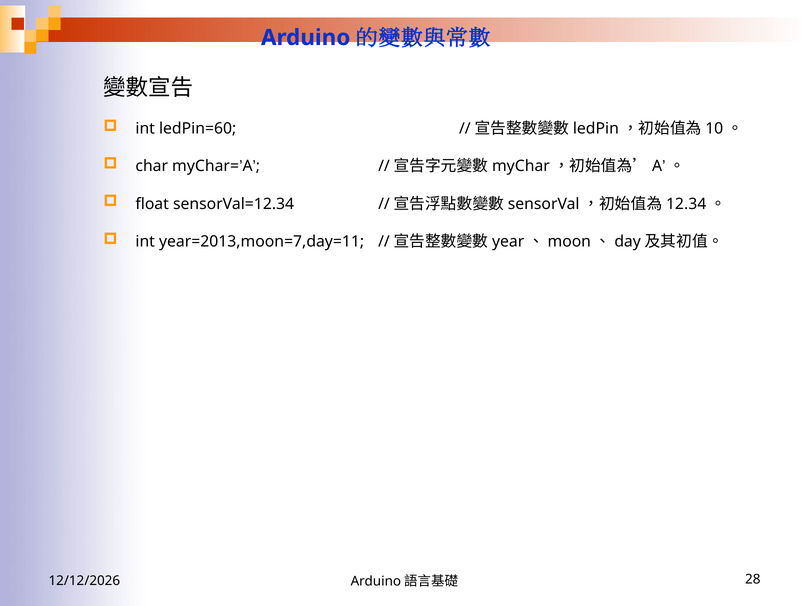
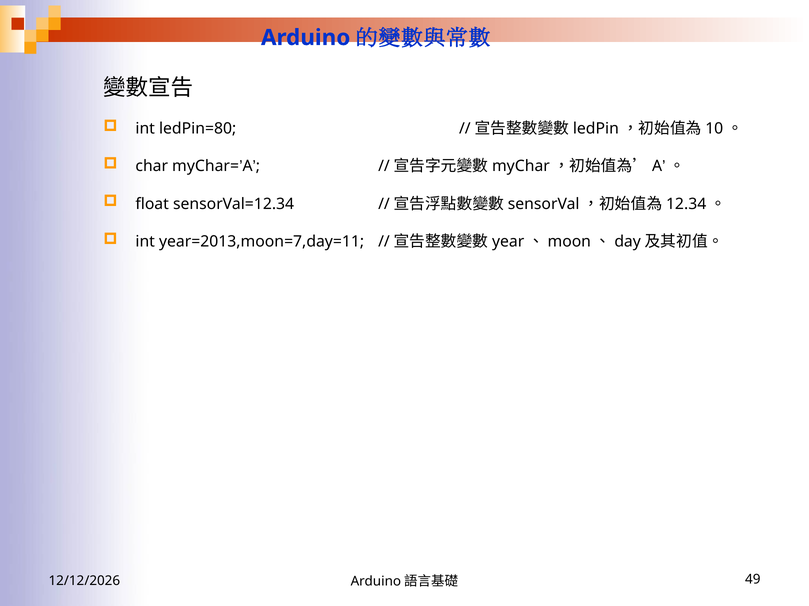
ledPin=60: ledPin=60 -> ledPin=80
28: 28 -> 49
